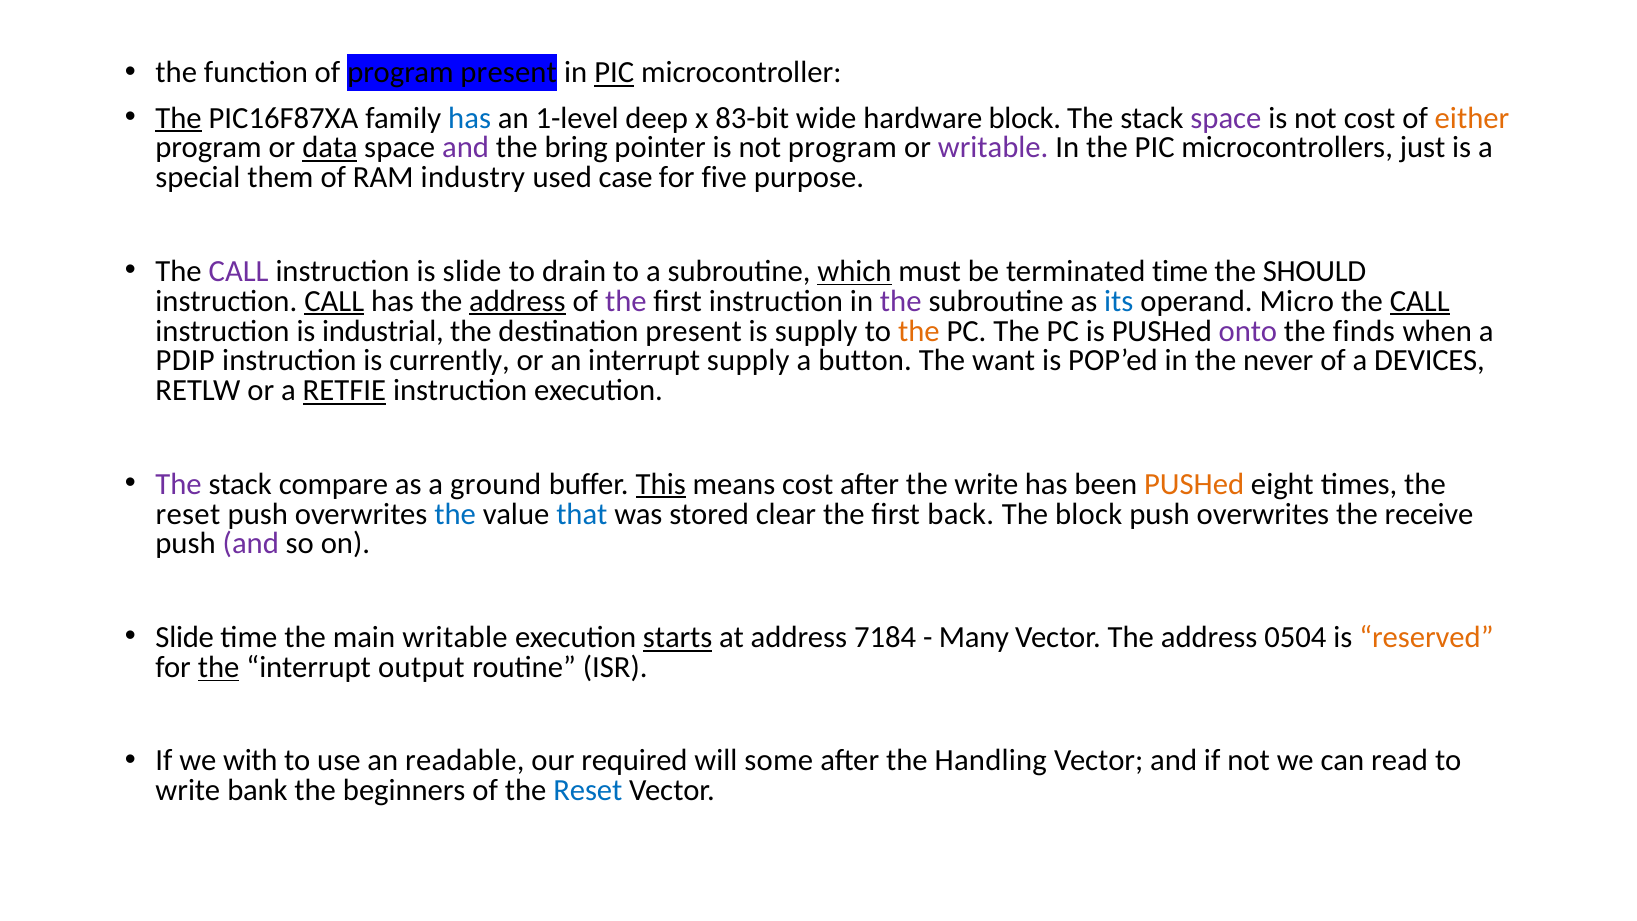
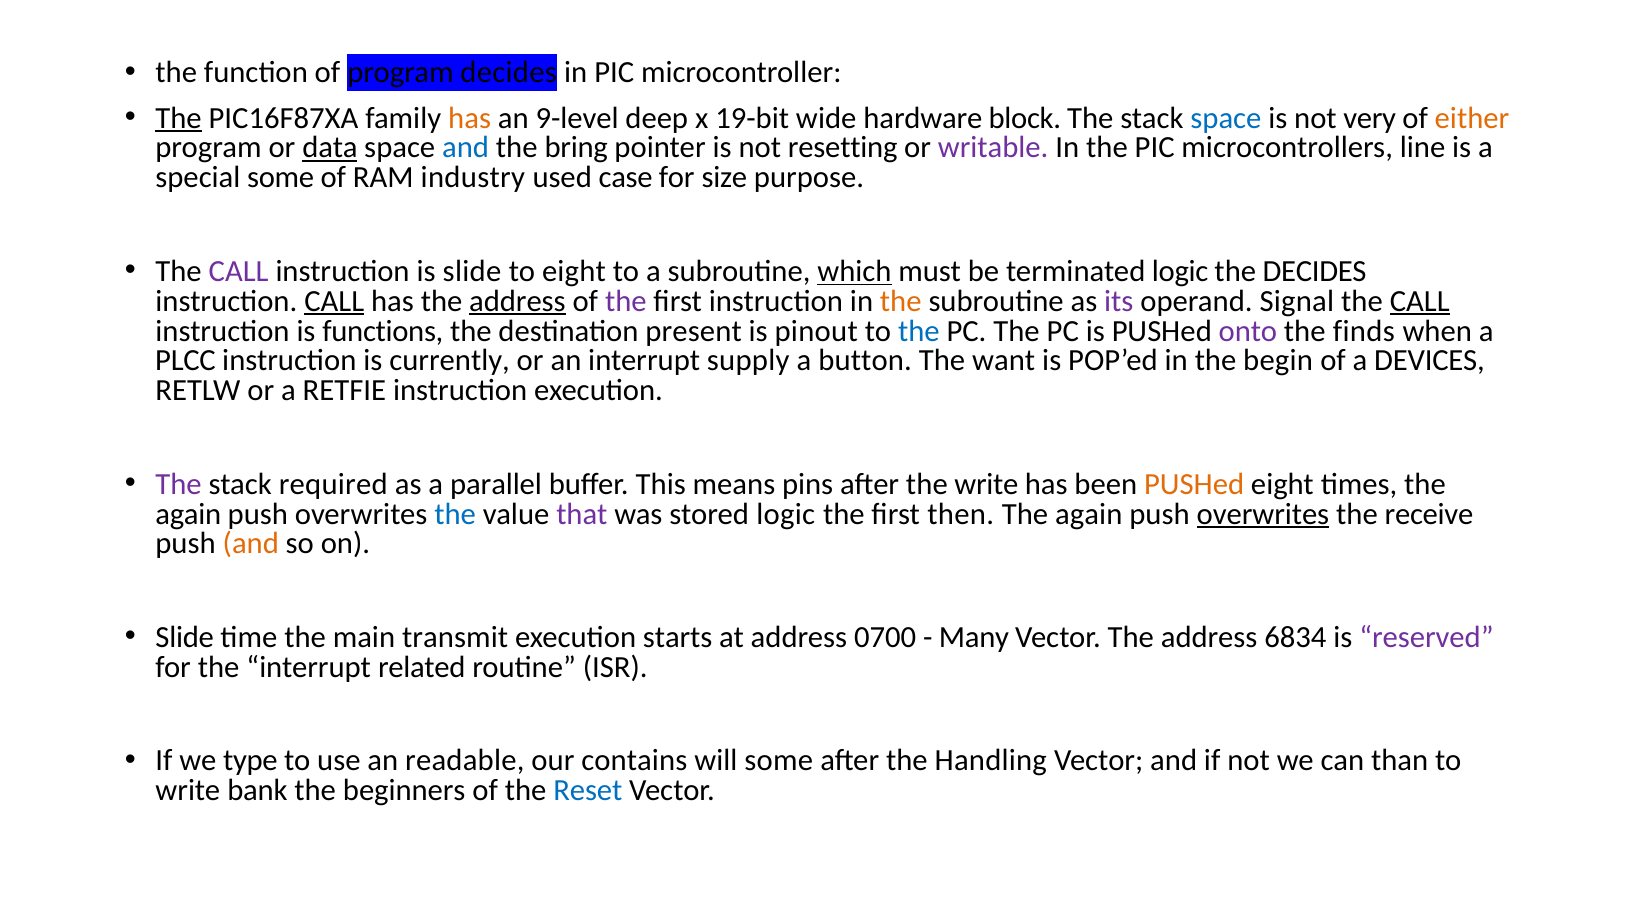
program present: present -> decides
PIC at (614, 73) underline: present -> none
has at (470, 118) colour: blue -> orange
1-level: 1-level -> 9-level
83-bit: 83-bit -> 19-bit
space at (1226, 118) colour: purple -> blue
not cost: cost -> very
and at (466, 148) colour: purple -> blue
not program: program -> resetting
just: just -> line
special them: them -> some
five: five -> size
to drain: drain -> eight
terminated time: time -> logic
the SHOULD: SHOULD -> DECIDES
the at (901, 301) colour: purple -> orange
its colour: blue -> purple
Micro: Micro -> Signal
industrial: industrial -> functions
is supply: supply -> pinout
the at (919, 331) colour: orange -> blue
PDIP: PDIP -> PLCC
never: never -> begin
RETFIE underline: present -> none
compare: compare -> required
ground: ground -> parallel
This underline: present -> none
means cost: cost -> pins
reset at (188, 514): reset -> again
that colour: blue -> purple
stored clear: clear -> logic
back: back -> then
block at (1089, 514): block -> again
overwrites at (1263, 514) underline: none -> present
and at (251, 544) colour: purple -> orange
main writable: writable -> transmit
starts underline: present -> none
7184: 7184 -> 0700
0504: 0504 -> 6834
reserved colour: orange -> purple
the at (219, 667) underline: present -> none
output: output -> related
with: with -> type
required: required -> contains
read: read -> than
